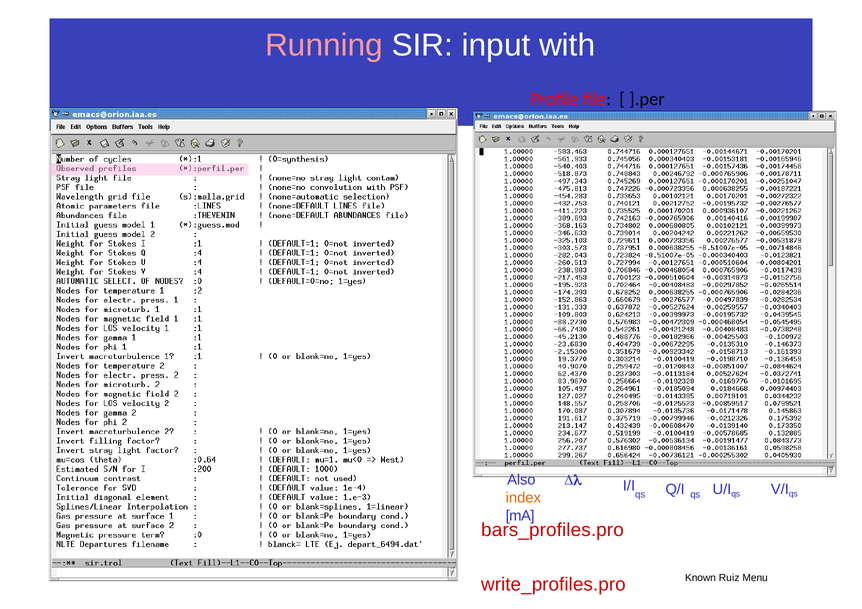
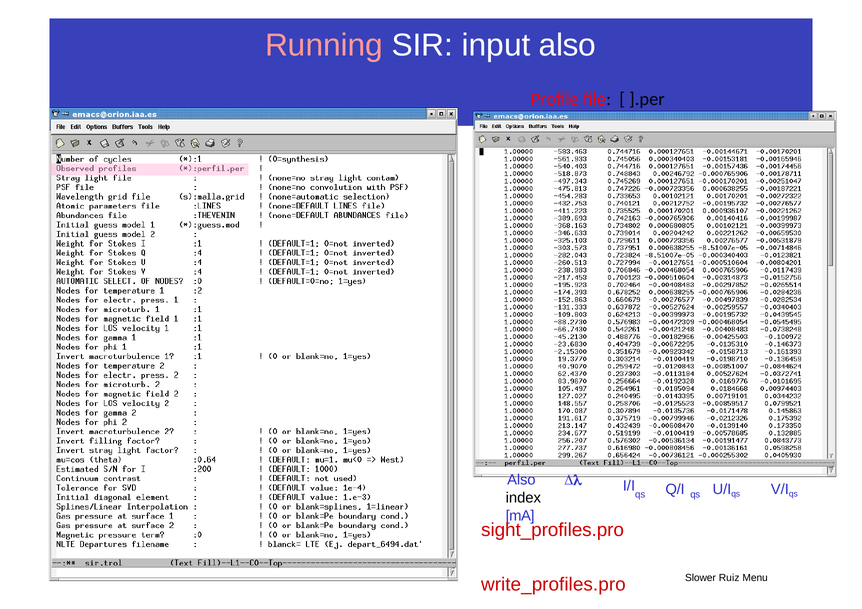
input with: with -> also
index colour: orange -> black
bars_profiles.pro: bars_profiles.pro -> sight_profiles.pro
Known: Known -> Slower
